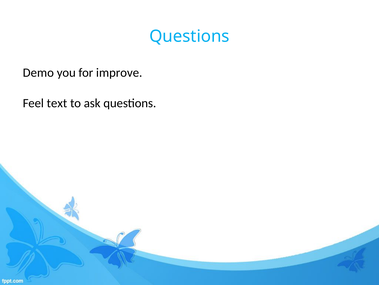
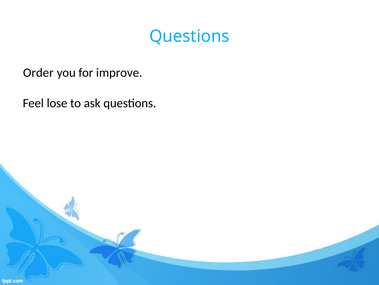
Demo: Demo -> Order
text: text -> lose
